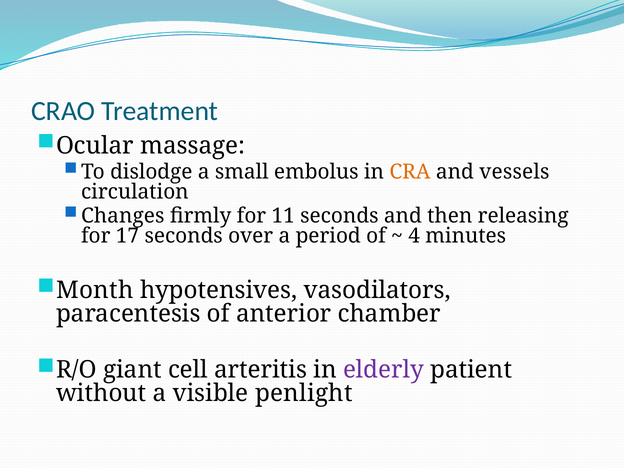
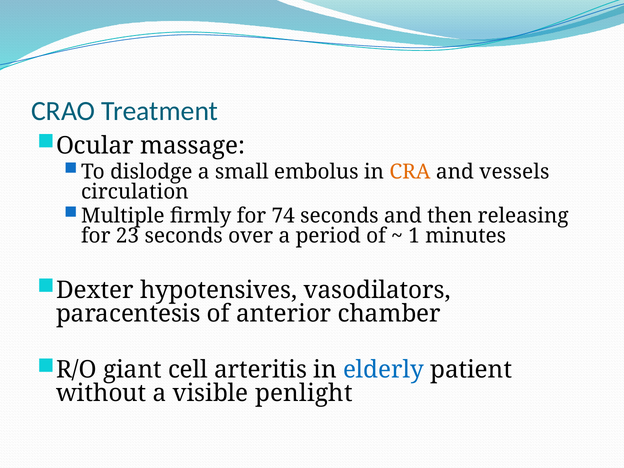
Changes: Changes -> Multiple
11: 11 -> 74
17: 17 -> 23
4: 4 -> 1
Month: Month -> Dexter
elderly colour: purple -> blue
